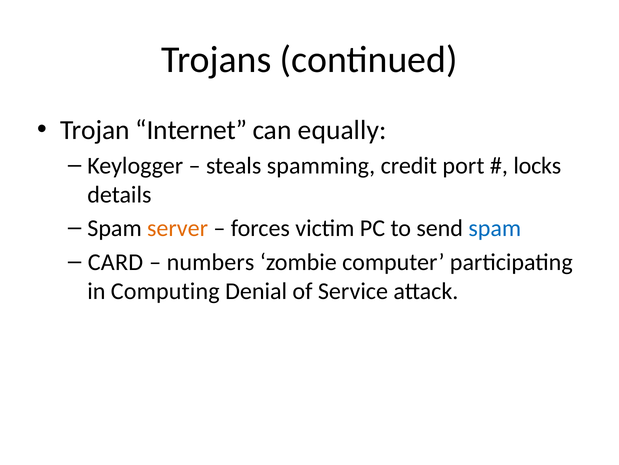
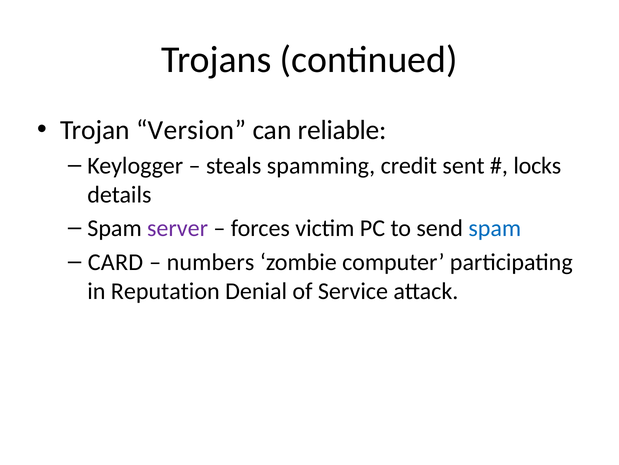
Internet: Internet -> Version
equally: equally -> reliable
port: port -> sent
server colour: orange -> purple
Computing: Computing -> Reputation
